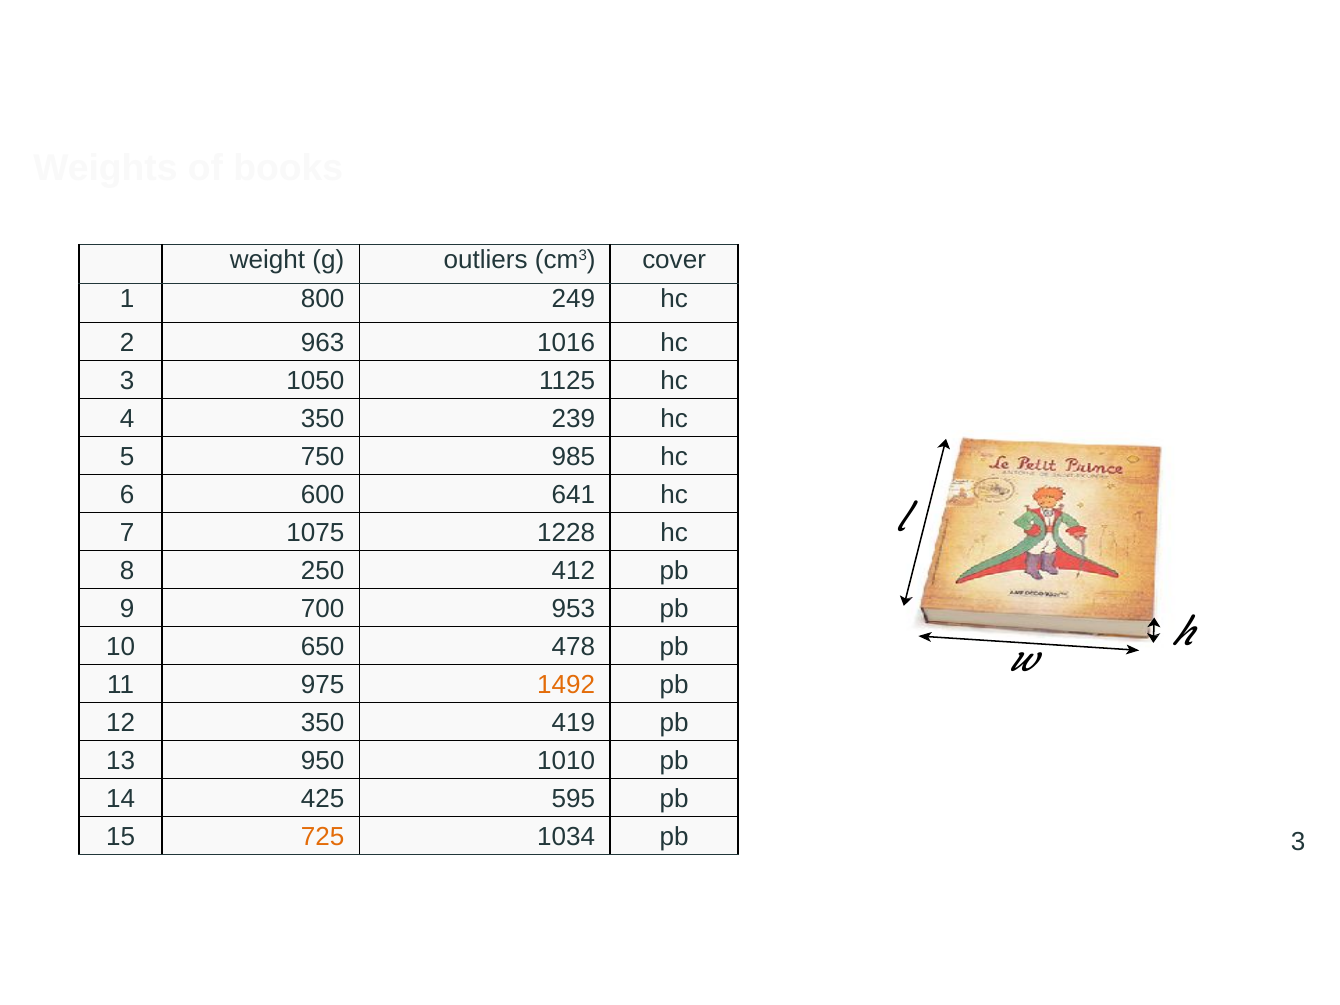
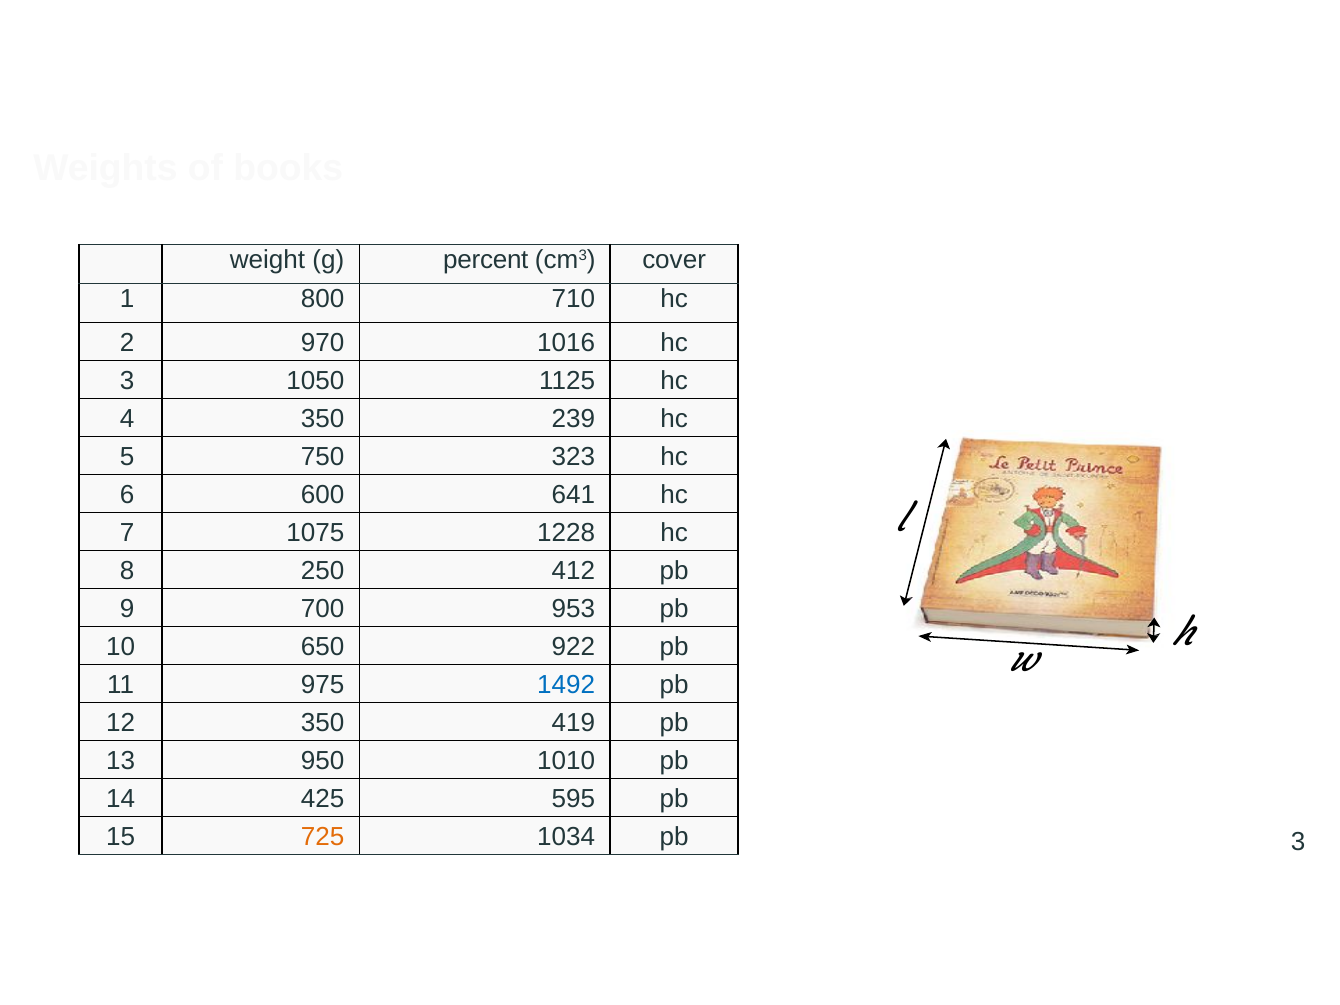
outliers: outliers -> percent
249: 249 -> 710
963: 963 -> 970
985: 985 -> 323
478: 478 -> 922
1492 colour: orange -> blue
